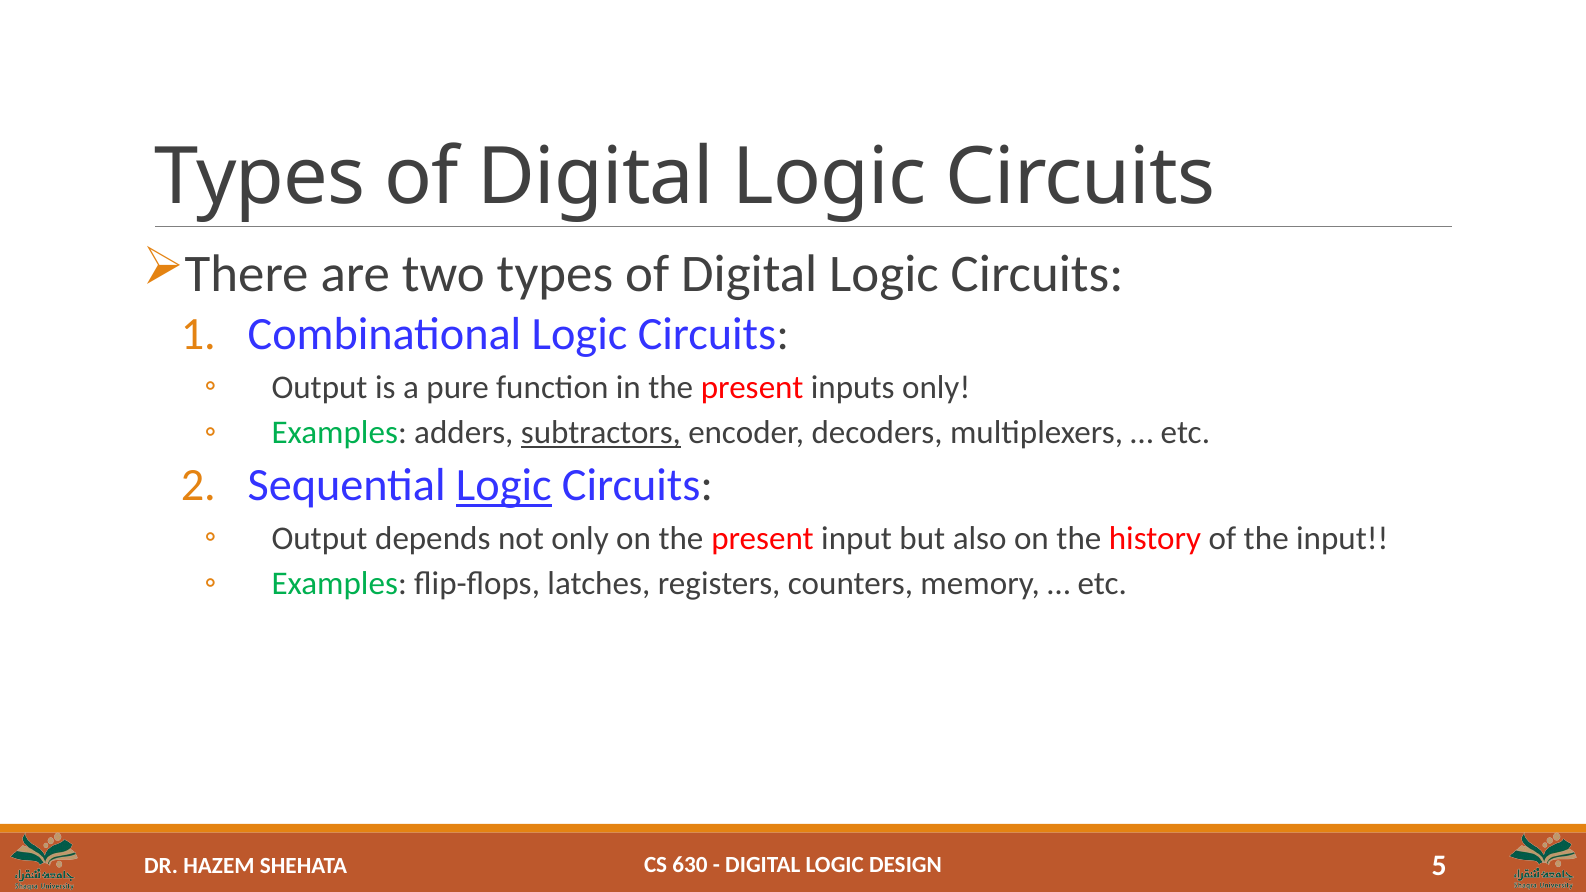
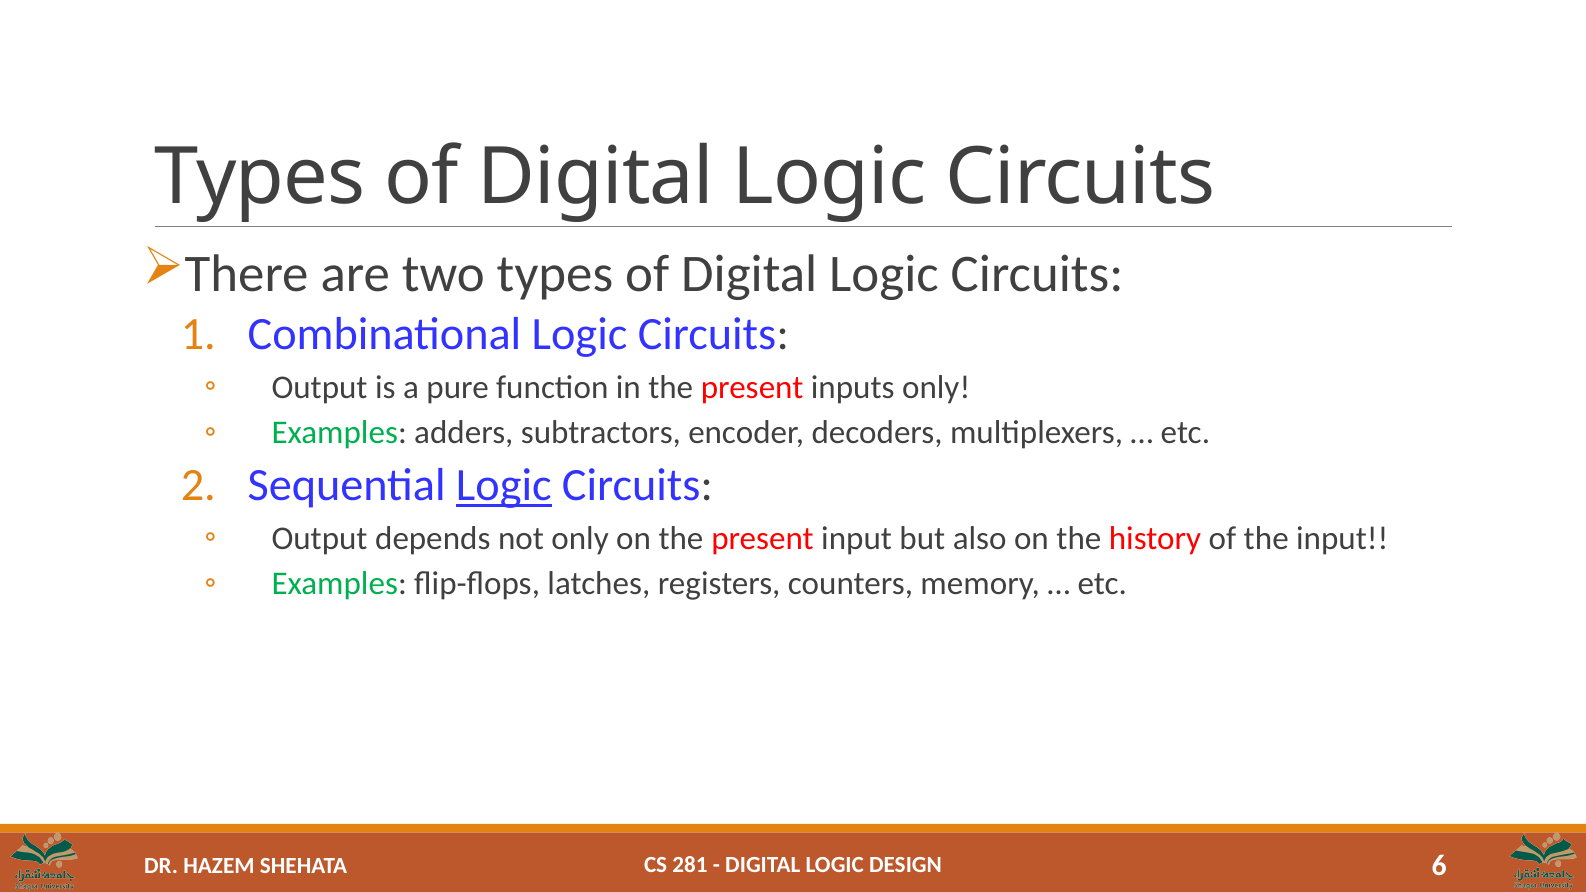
subtractors underline: present -> none
630: 630 -> 281
5: 5 -> 6
